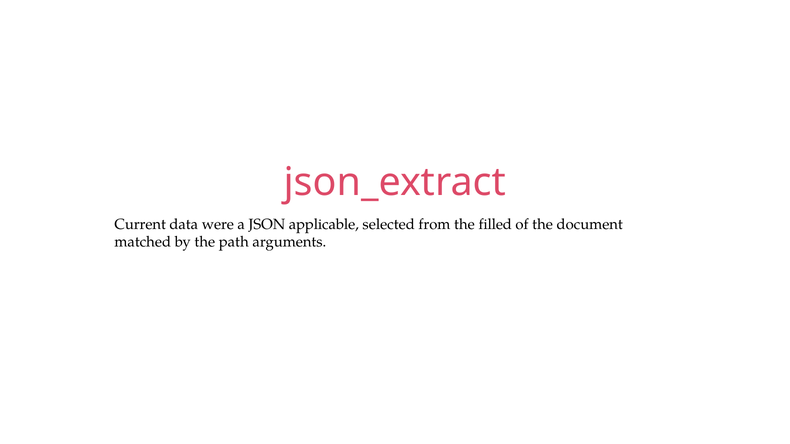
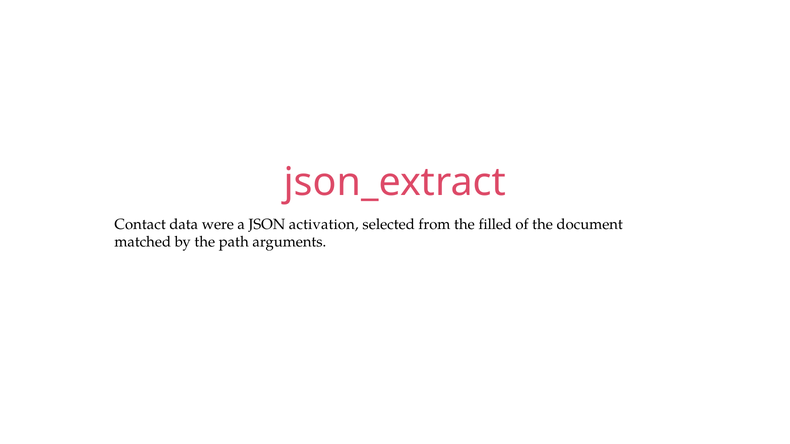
Current: Current -> Contact
applicable: applicable -> activation
